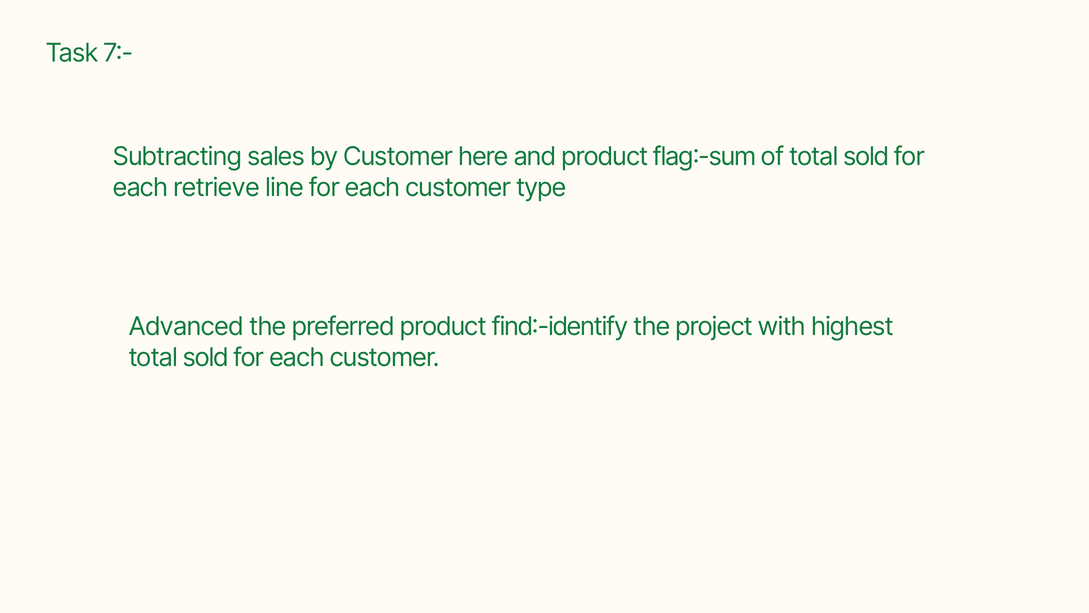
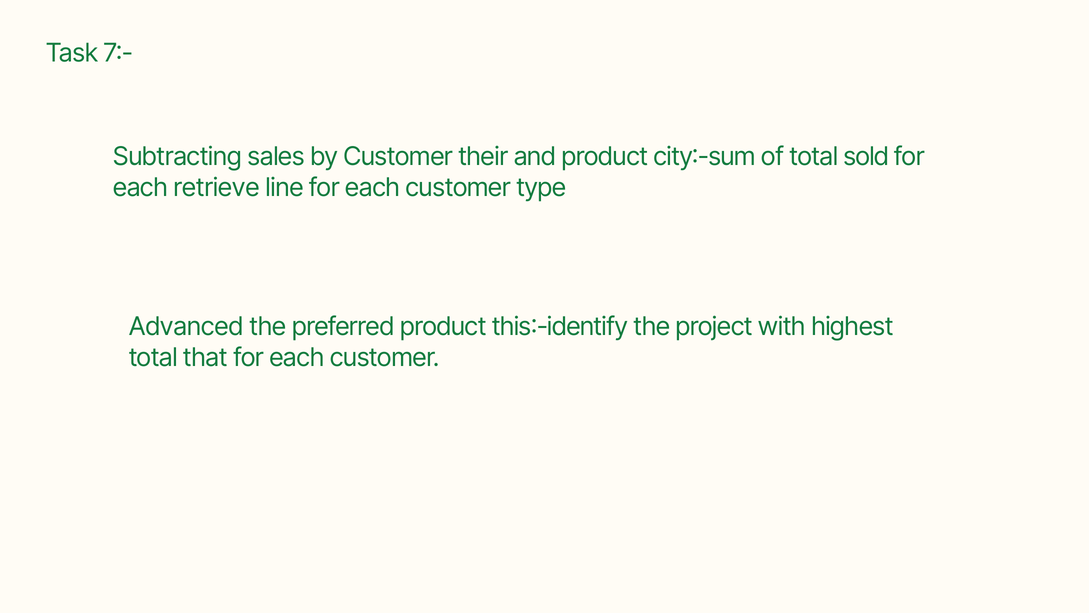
here: here -> their
flag:-sum: flag:-sum -> city:-sum
find:-identify: find:-identify -> this:-identify
sold at (206, 357): sold -> that
